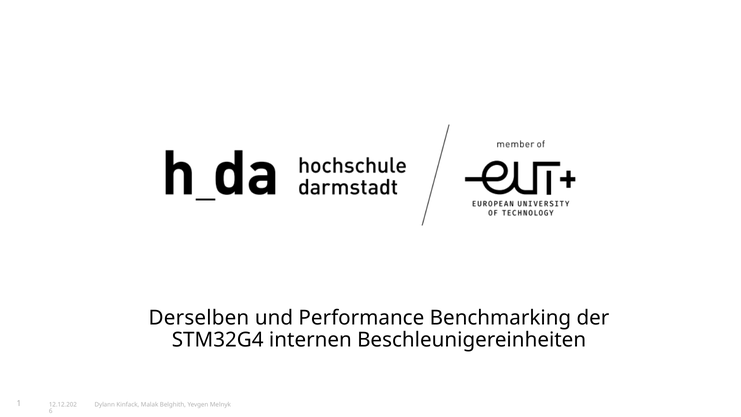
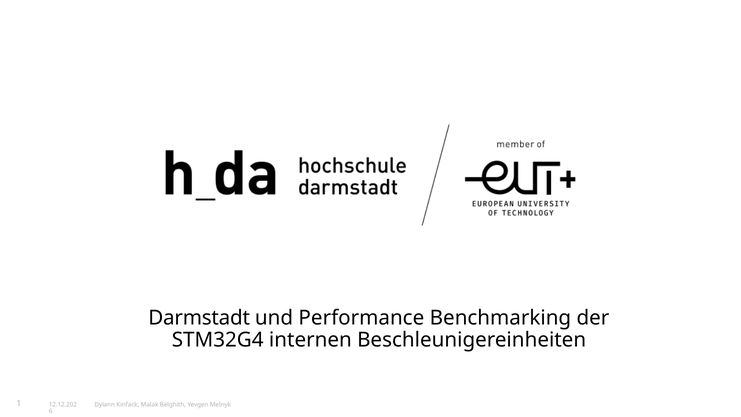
Derselben: Derselben -> Darmstadt
